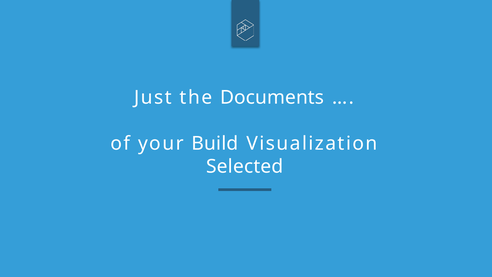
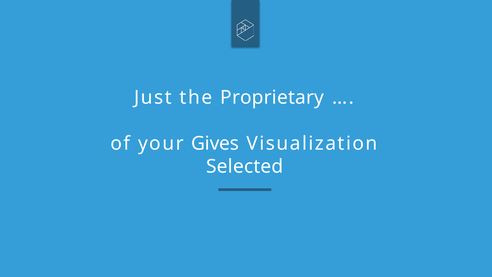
Documents: Documents -> Proprietary
Build: Build -> Gives
